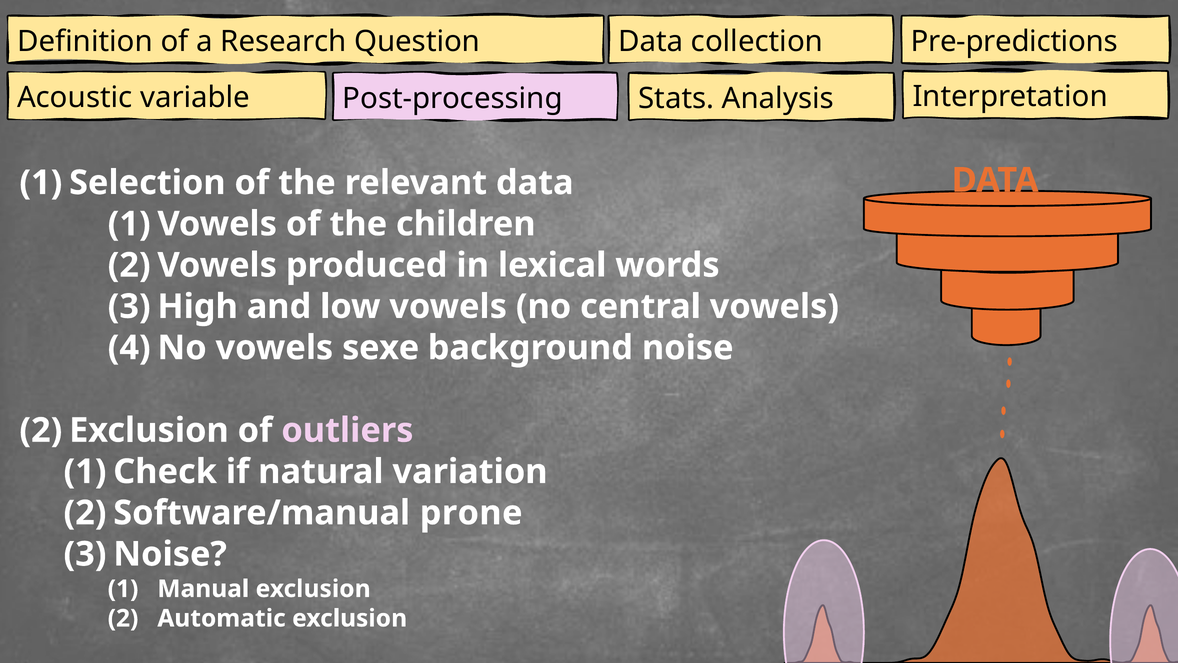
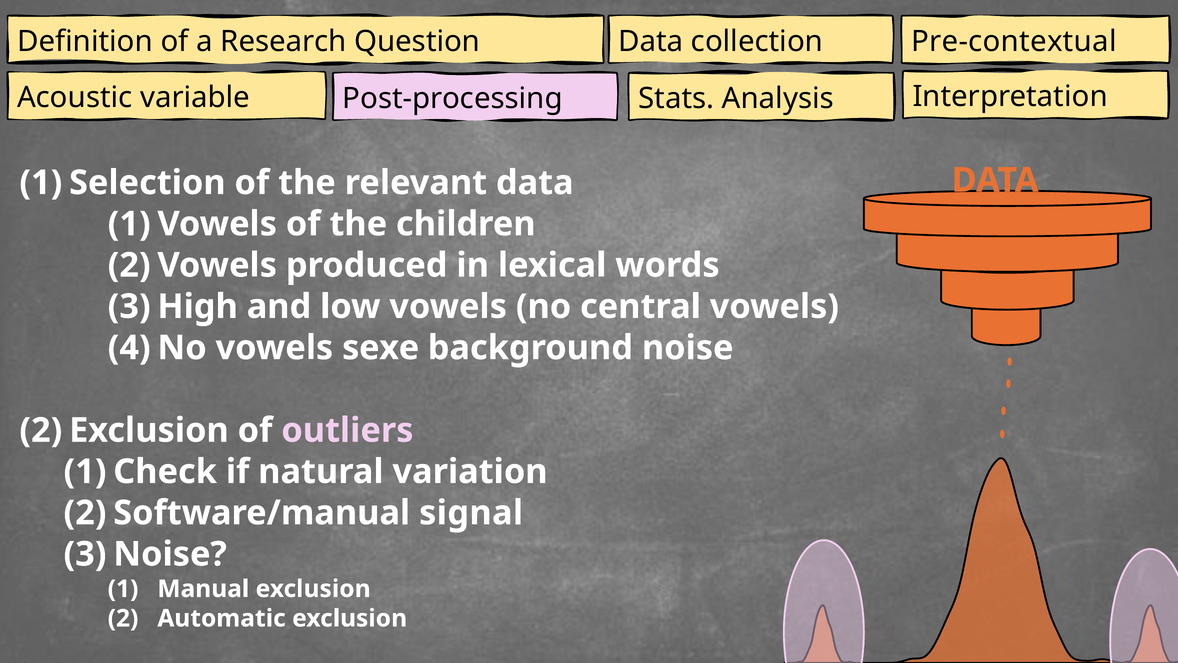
Pre-predictions: Pre-predictions -> Pre-contextual
prone: prone -> signal
